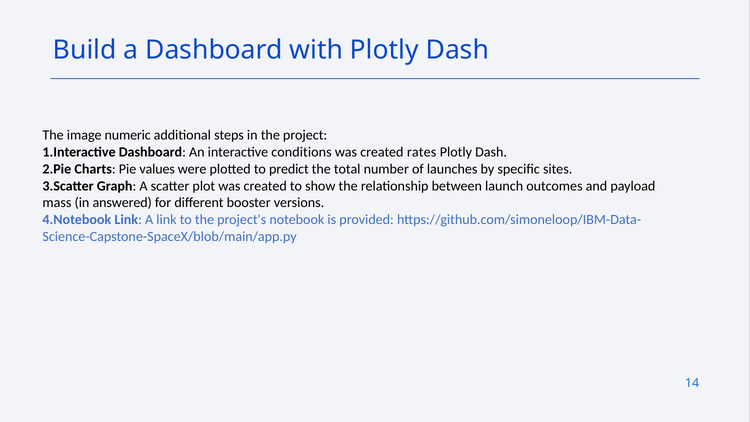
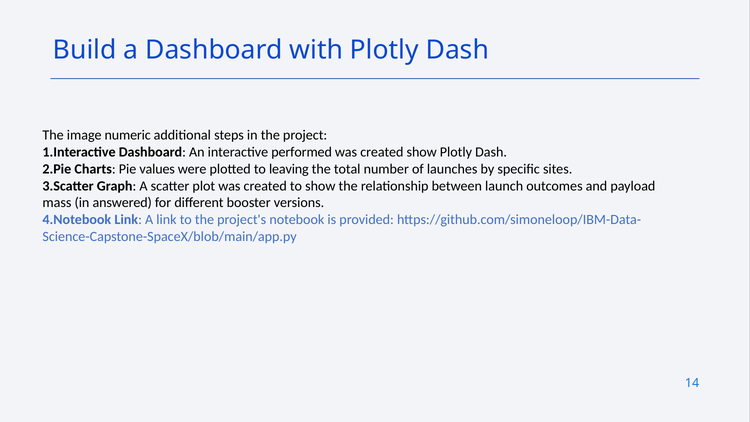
conditions: conditions -> performed
created rates: rates -> show
predict: predict -> leaving
